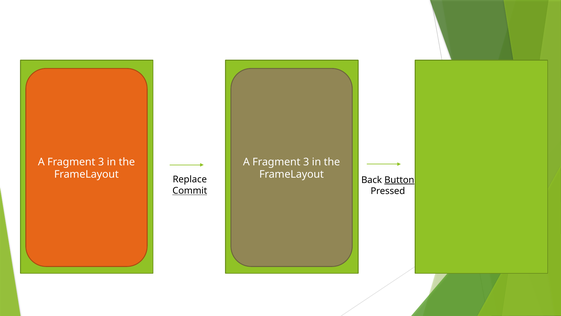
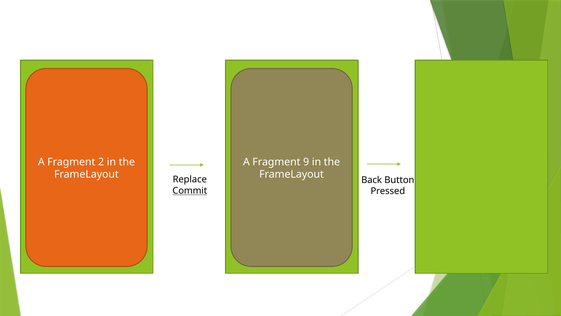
3 at (101, 162): 3 -> 2
3 at (306, 162): 3 -> 9
Button underline: present -> none
